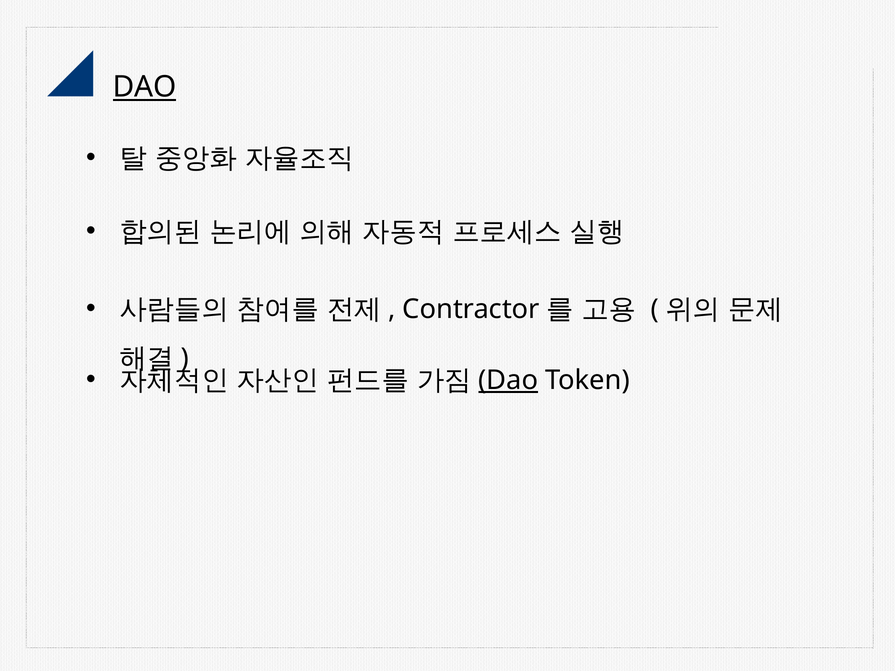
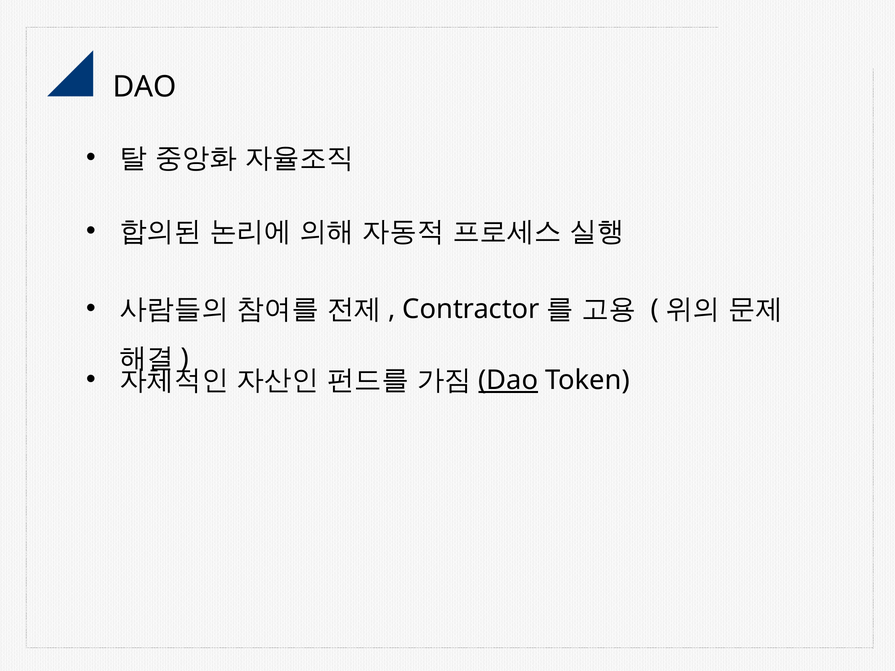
DAO at (145, 87) underline: present -> none
